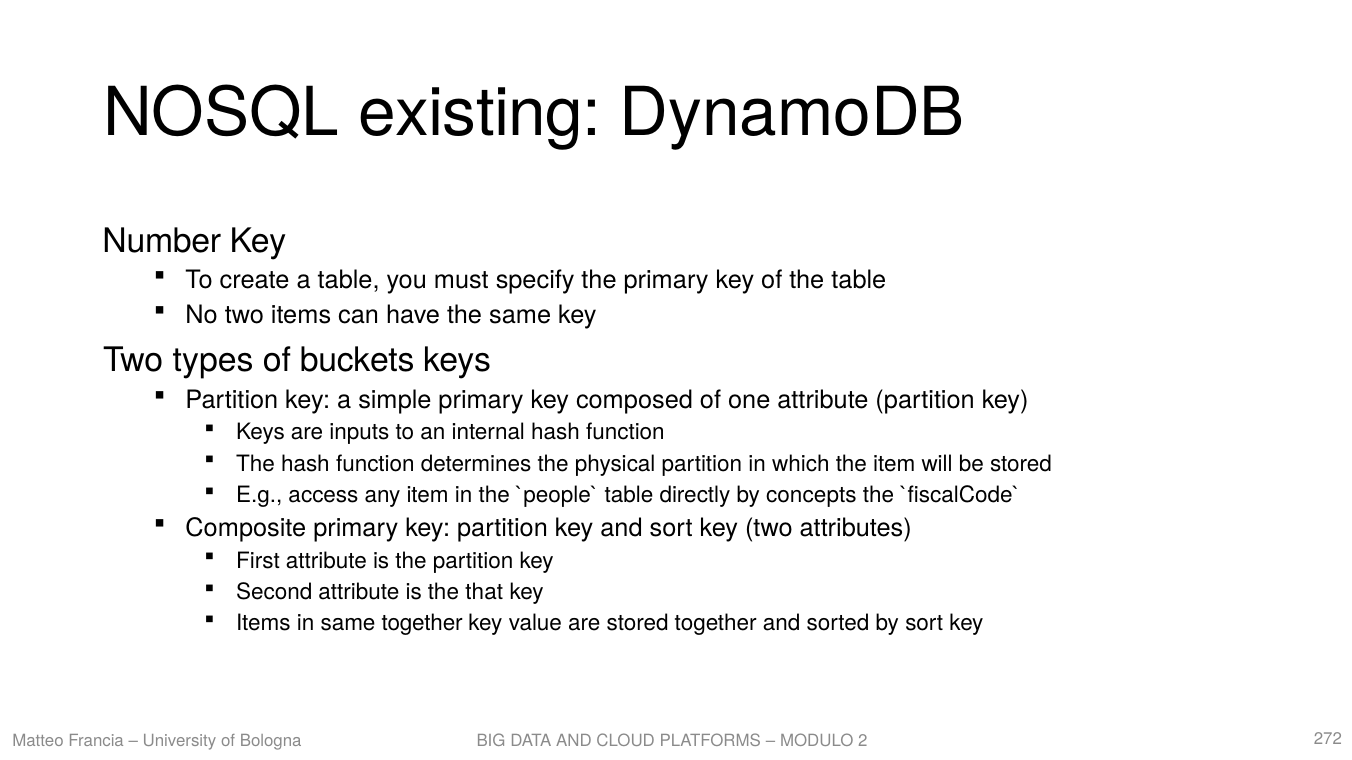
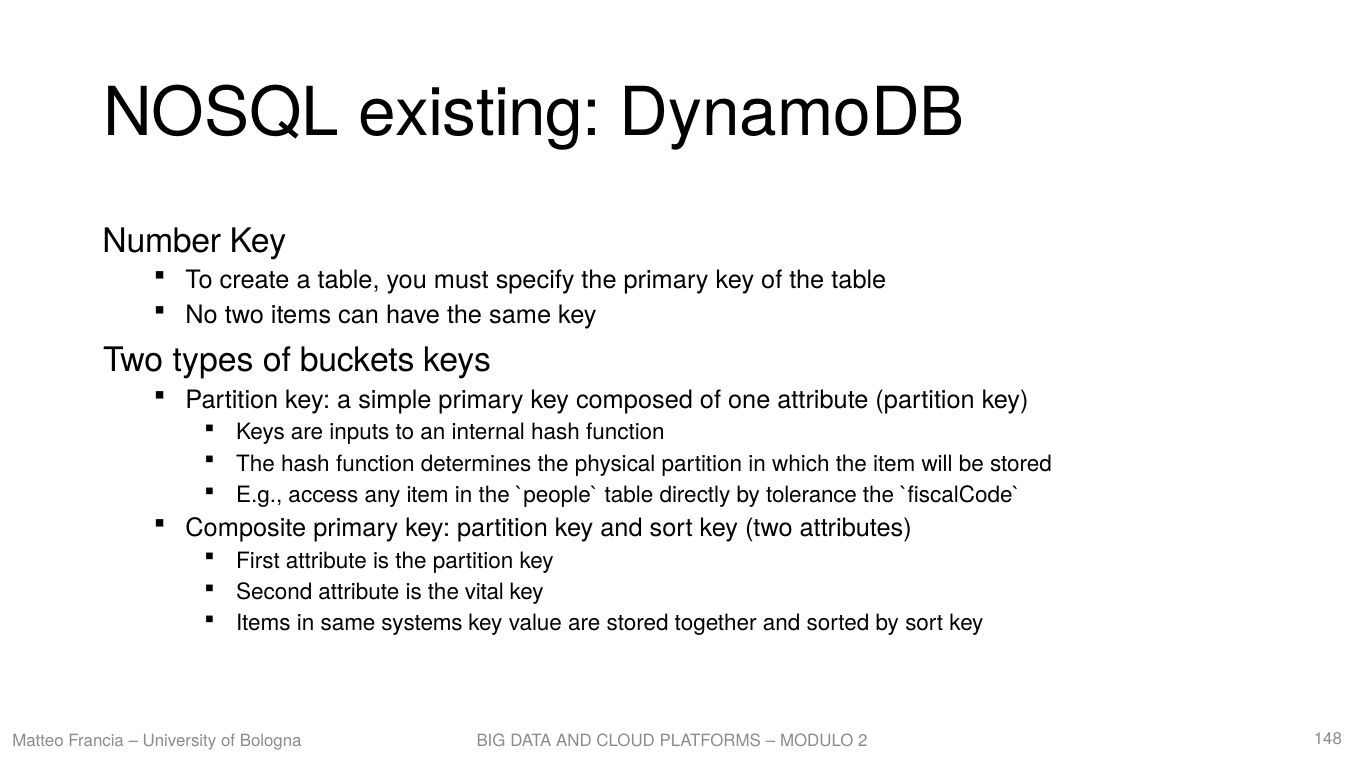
concepts: concepts -> tolerance
that: that -> vital
same together: together -> systems
272: 272 -> 148
